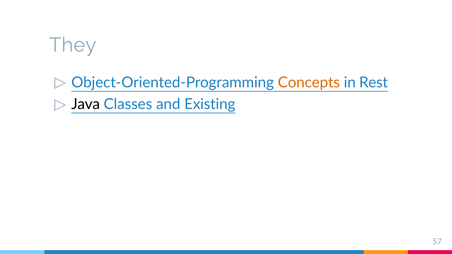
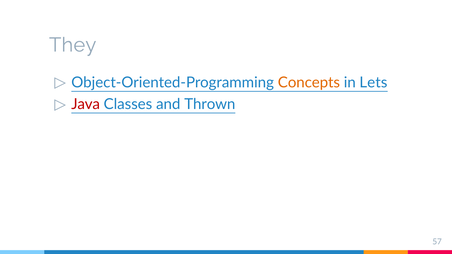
Rest: Rest -> Lets
Java colour: black -> red
Existing: Existing -> Thrown
